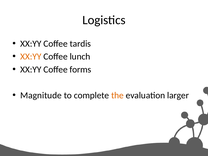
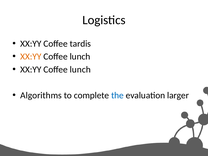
forms at (80, 70): forms -> lunch
Magnitude: Magnitude -> Algorithms
the colour: orange -> blue
